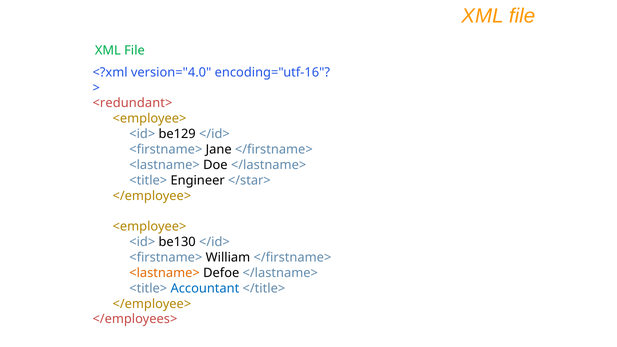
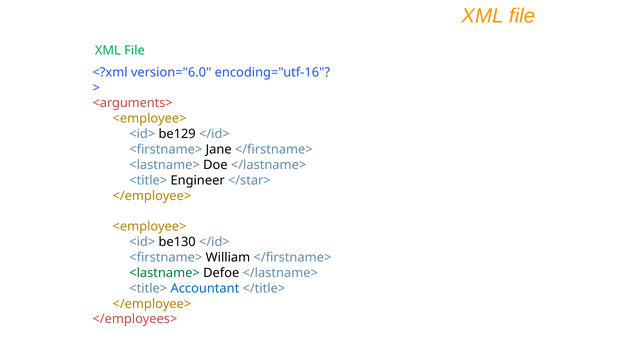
version="4.0: version="4.0 -> version="6.0
<redundant>: <redundant> -> <arguments>
<lastname> at (165, 273) colour: orange -> green
